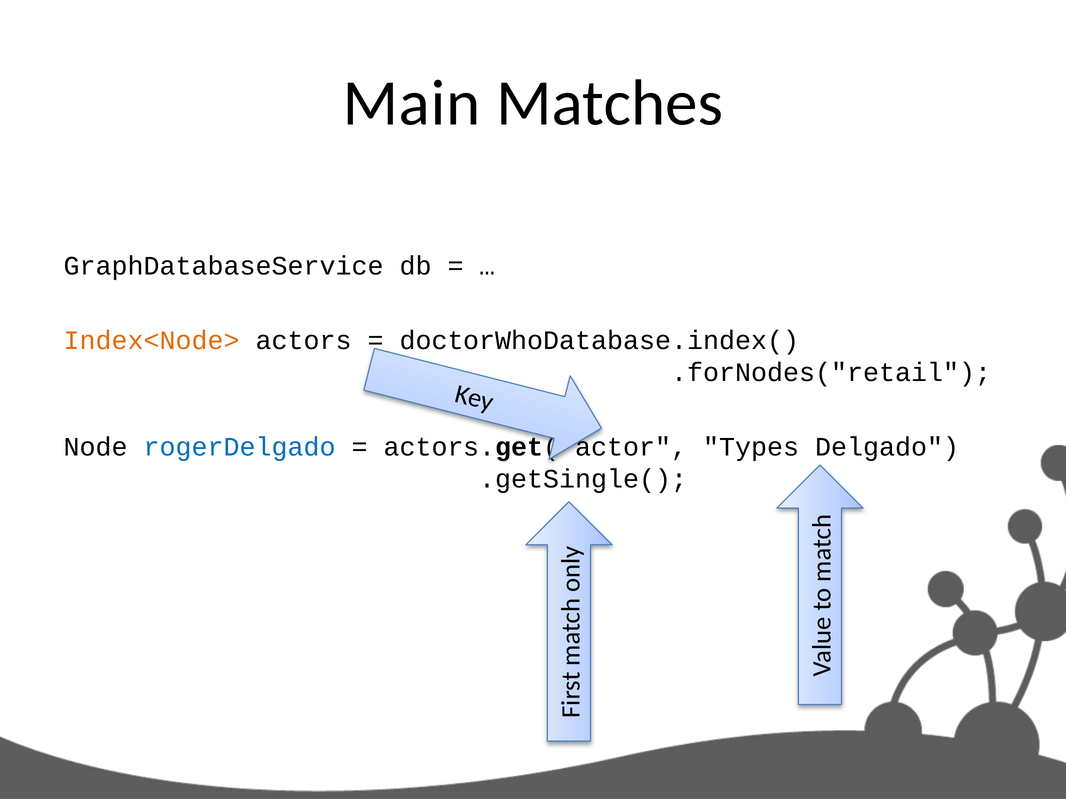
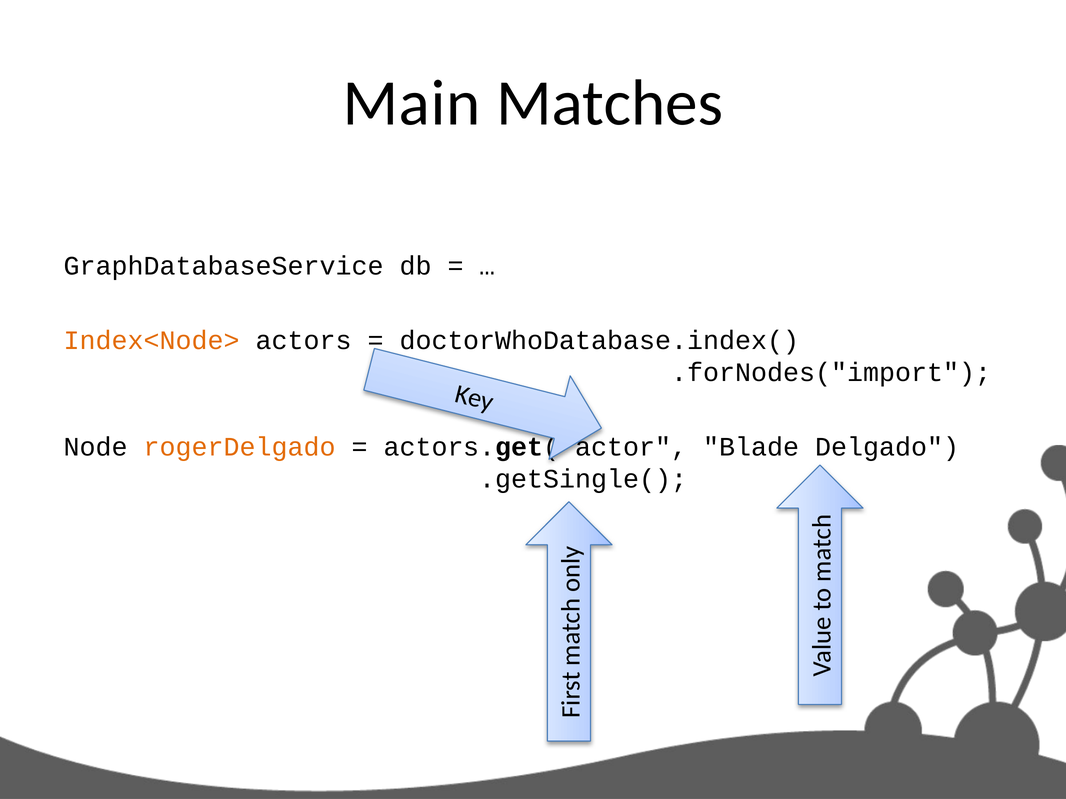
.forNodes("retail: .forNodes("retail -> .forNodes("import
rogerDelgado colour: blue -> orange
Types: Types -> Blade
